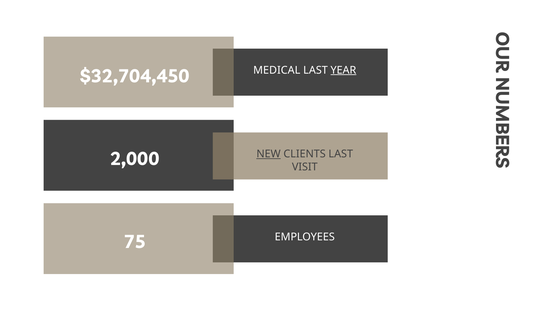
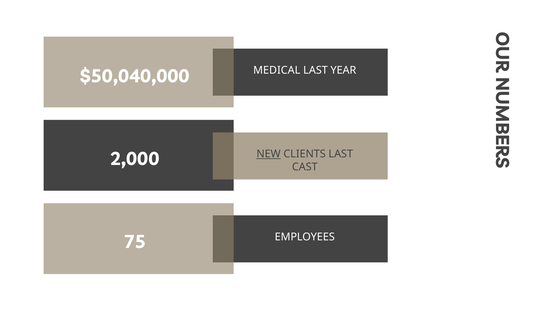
YEAR underline: present -> none
$32,704,450: $32,704,450 -> $50,040,000
VISIT: VISIT -> CAST
